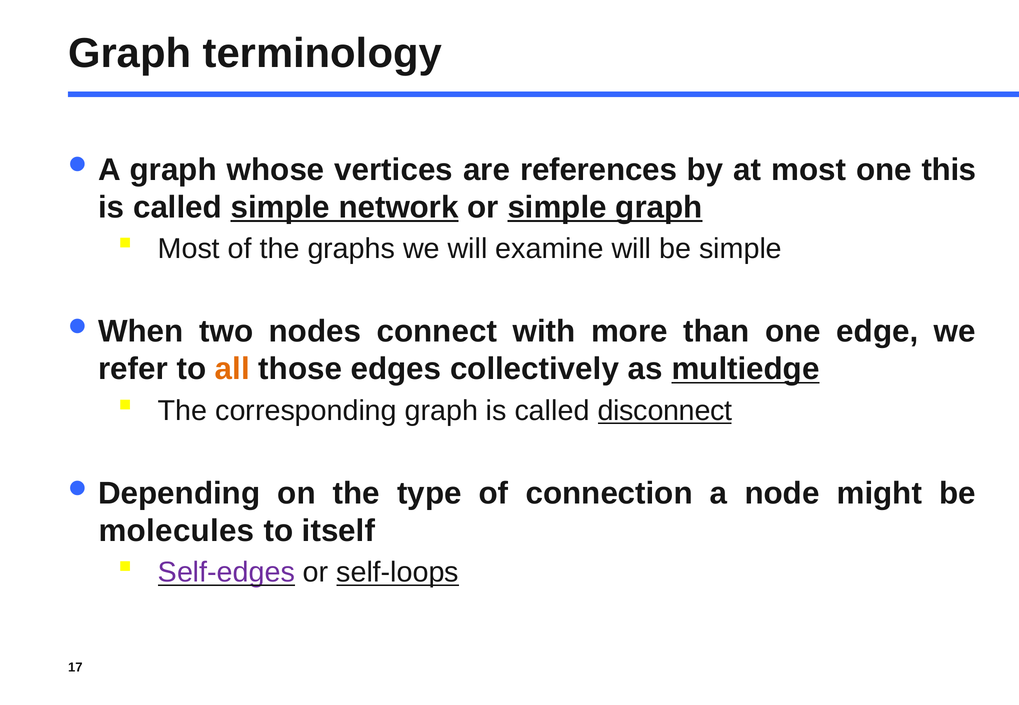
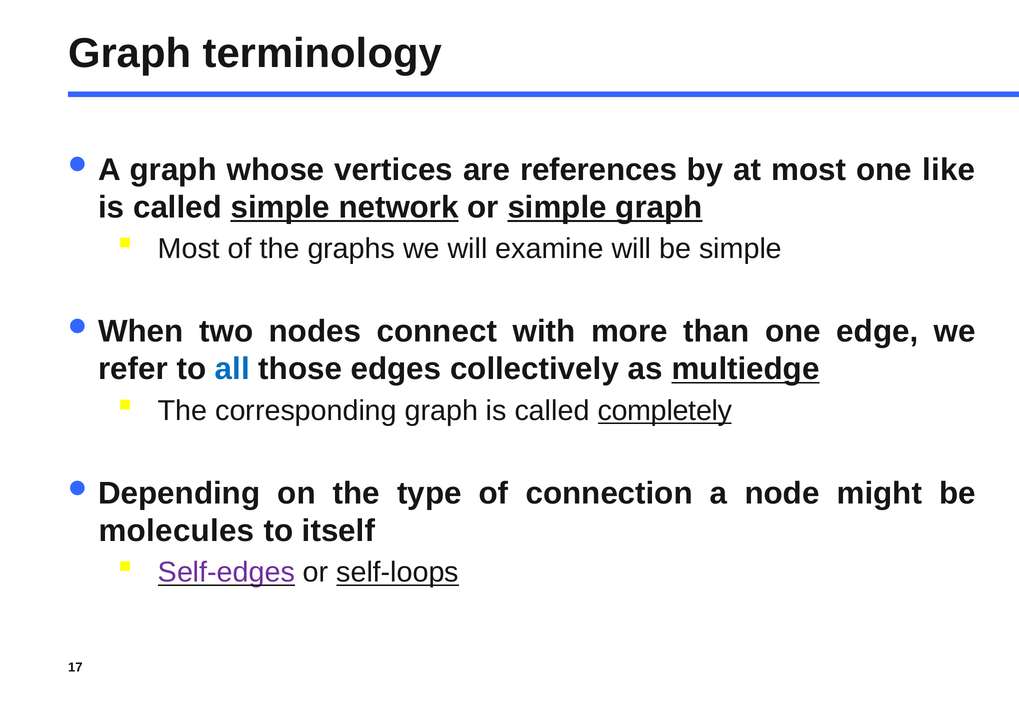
this: this -> like
all colour: orange -> blue
disconnect: disconnect -> completely
